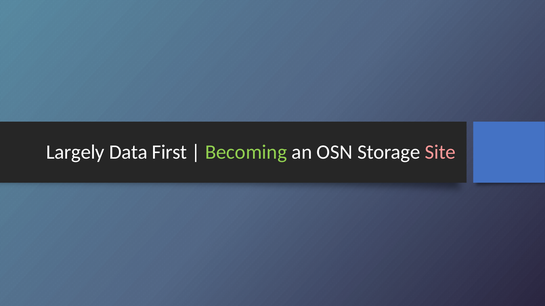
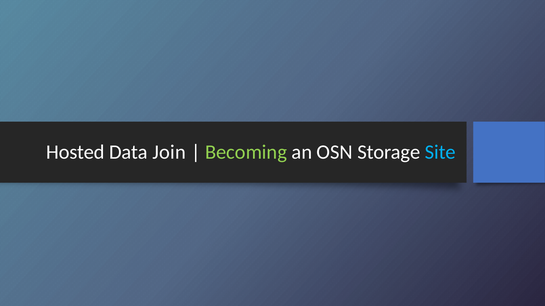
Largely: Largely -> Hosted
First: First -> Join
Site colour: pink -> light blue
